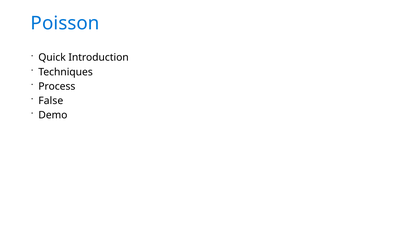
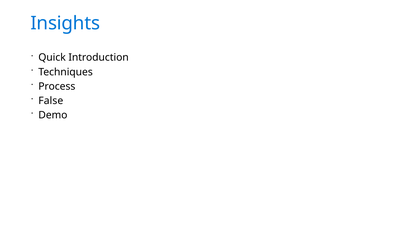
Poisson: Poisson -> Insights
